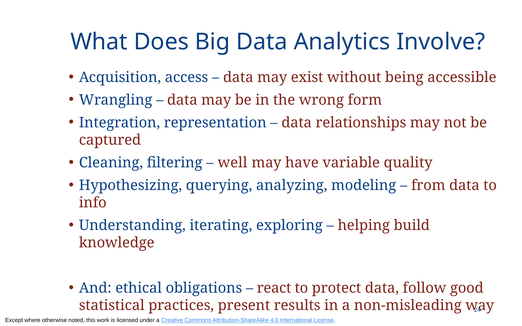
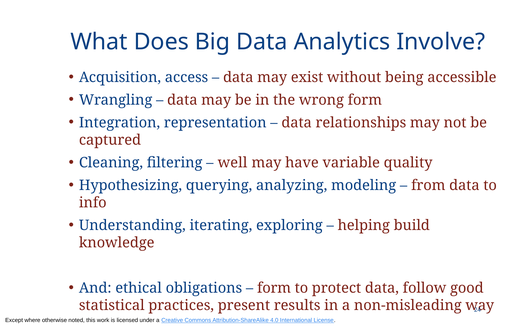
react at (274, 288): react -> form
